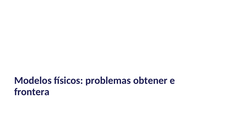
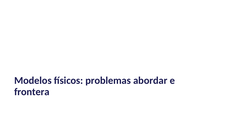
obtener: obtener -> abordar
